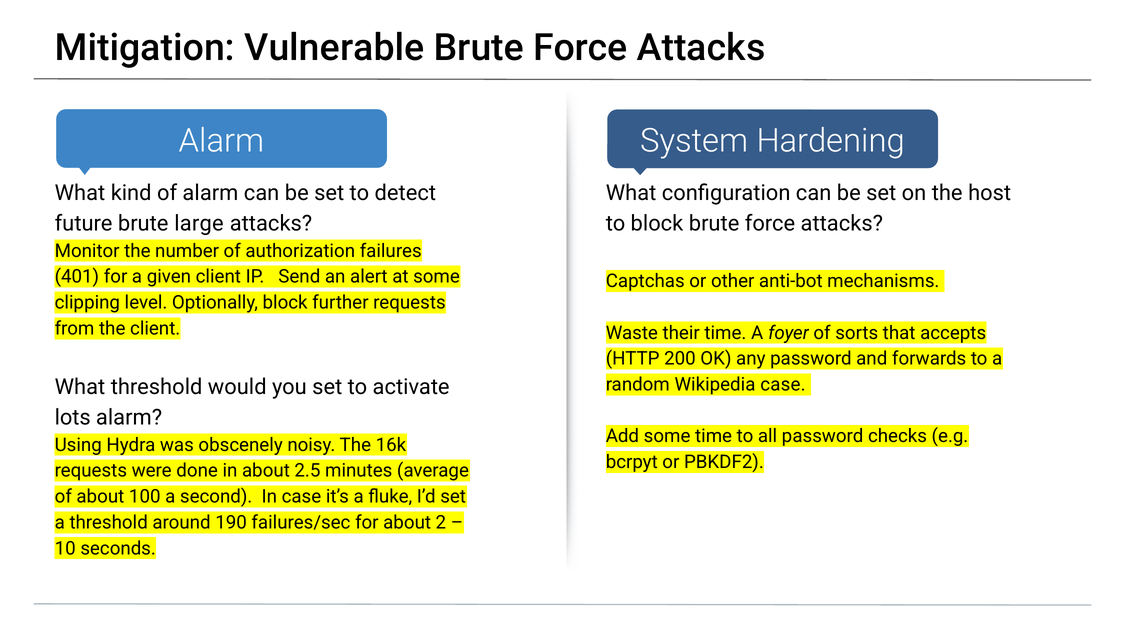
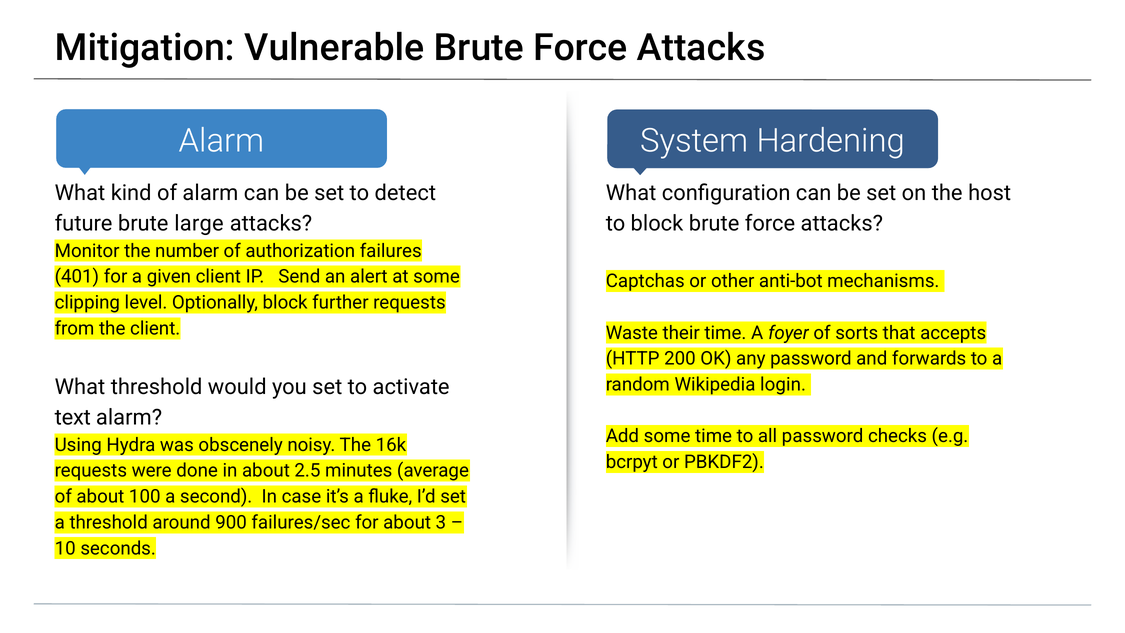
Wikipedia case: case -> login
lots: lots -> text
190: 190 -> 900
2: 2 -> 3
